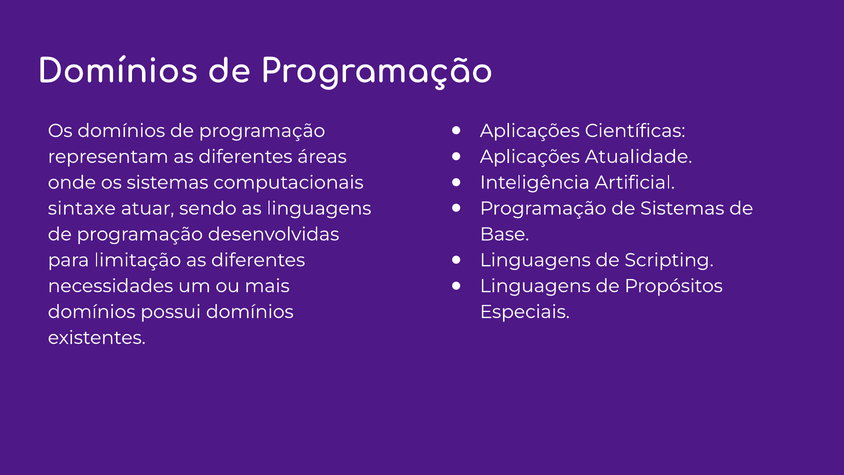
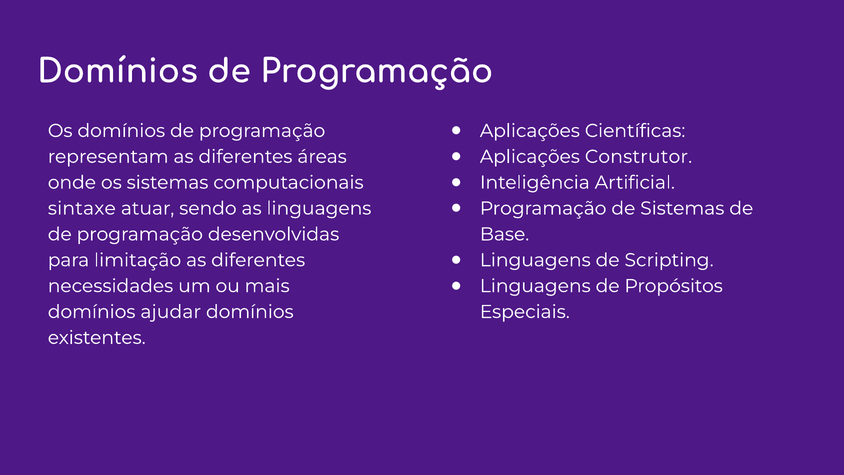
Atualidade: Atualidade -> Construtor
possui: possui -> ajudar
